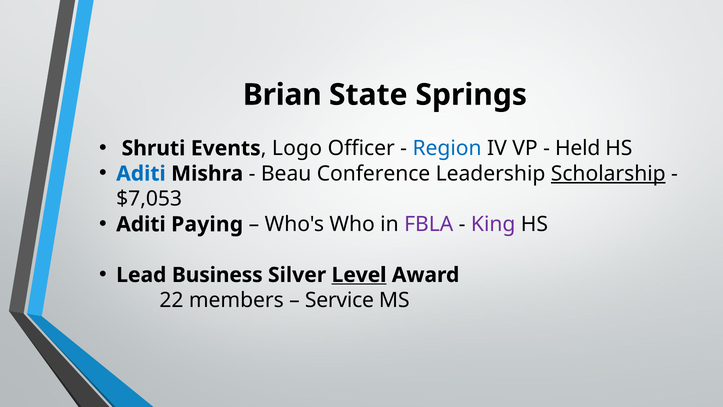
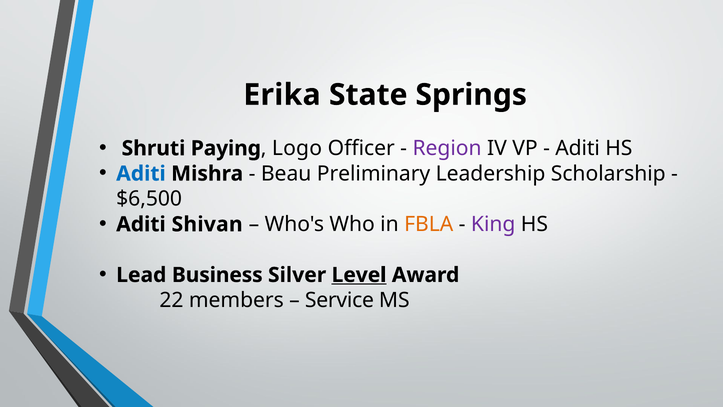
Brian: Brian -> Erika
Events: Events -> Paying
Region colour: blue -> purple
Held at (578, 148): Held -> Aditi
Conference: Conference -> Preliminary
Scholarship underline: present -> none
$7,053: $7,053 -> $6,500
Paying: Paying -> Shivan
FBLA colour: purple -> orange
